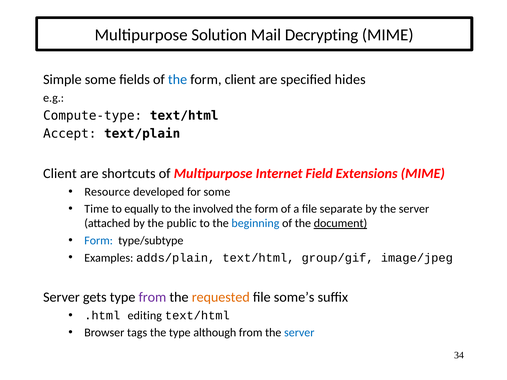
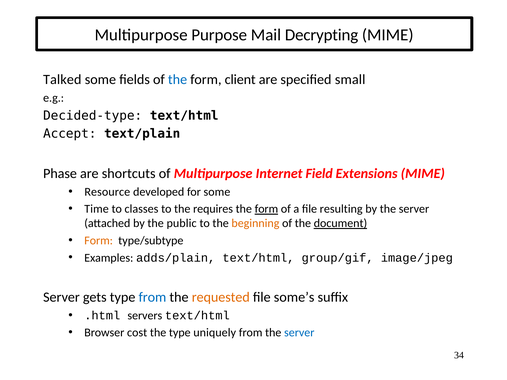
Solution: Solution -> Purpose
Simple: Simple -> Talked
hides: hides -> small
Compute-type: Compute-type -> Decided-type
Client at (60, 174): Client -> Phase
equally: equally -> classes
involved: involved -> requires
form at (266, 209) underline: none -> present
separate: separate -> resulting
beginning colour: blue -> orange
Form at (99, 241) colour: blue -> orange
from at (152, 297) colour: purple -> blue
editing: editing -> servers
tags: tags -> cost
although: although -> uniquely
